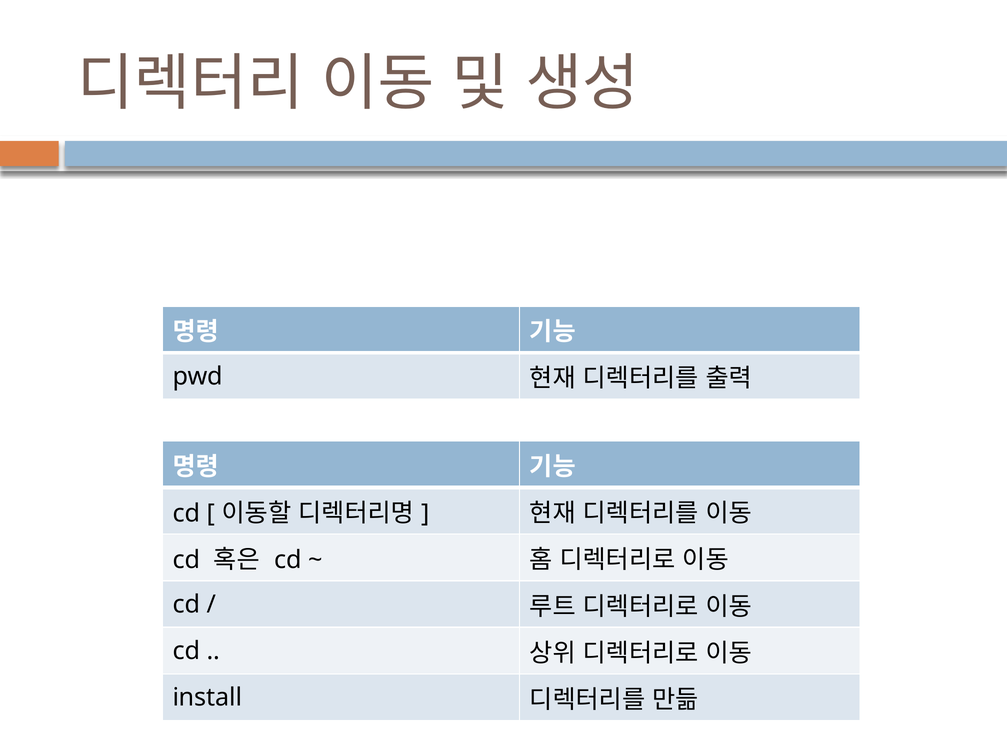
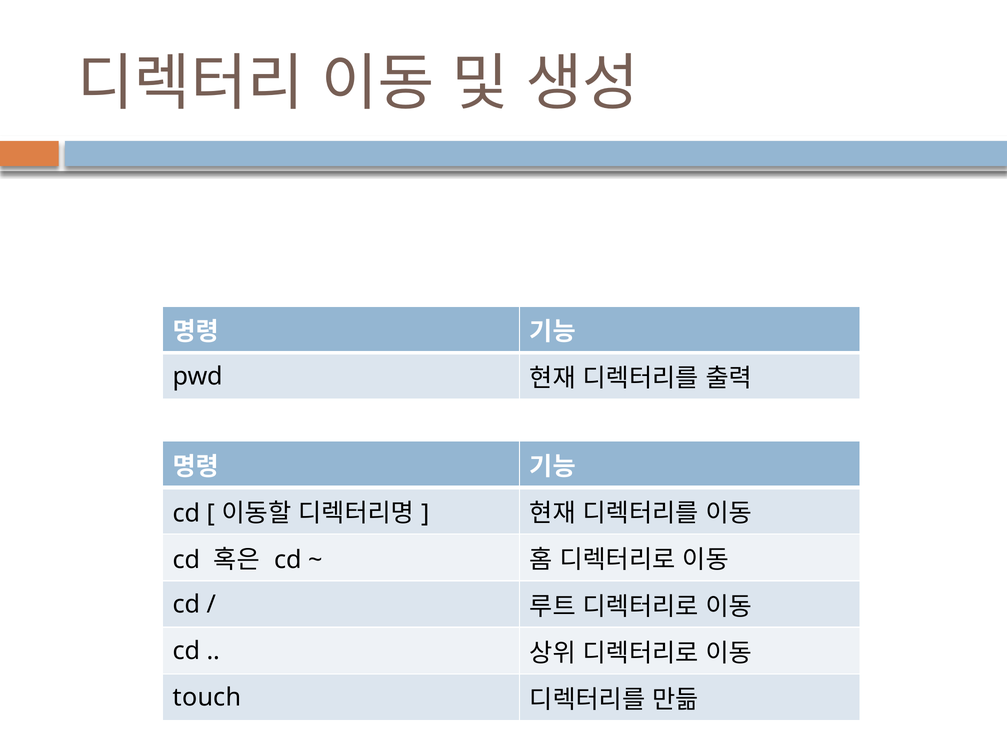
install: install -> touch
